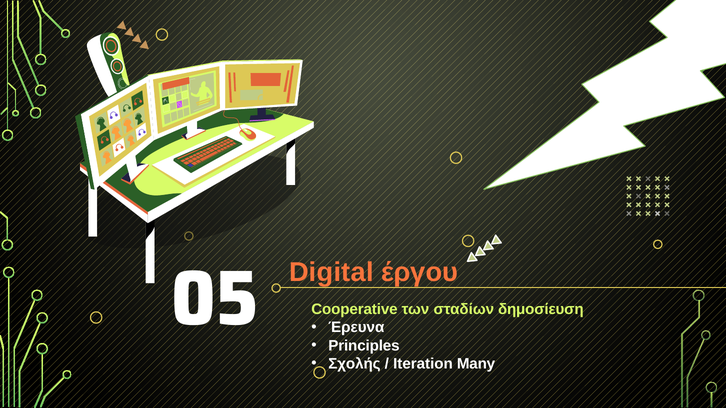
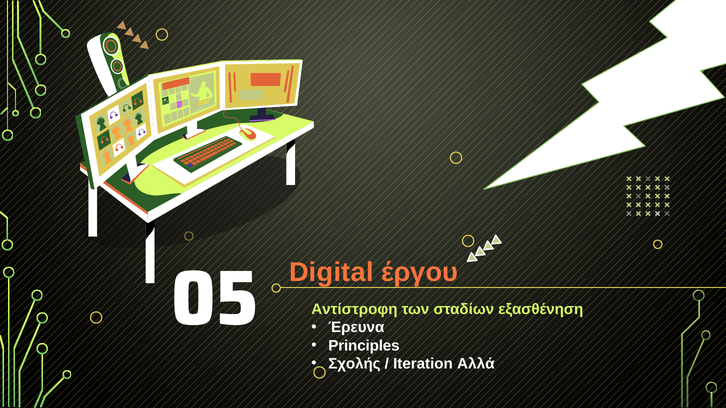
Cooperative: Cooperative -> Αντίστροφη
δημοσίευση: δημοσίευση -> εξασθένηση
Many: Many -> Αλλά
